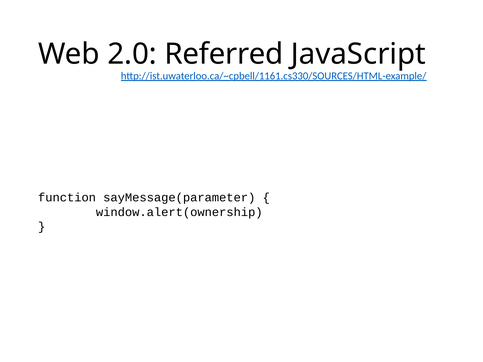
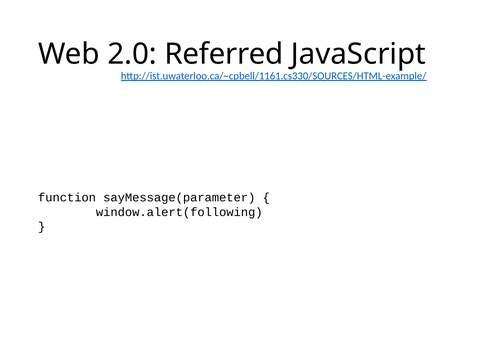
window.alert(ownership: window.alert(ownership -> window.alert(following
